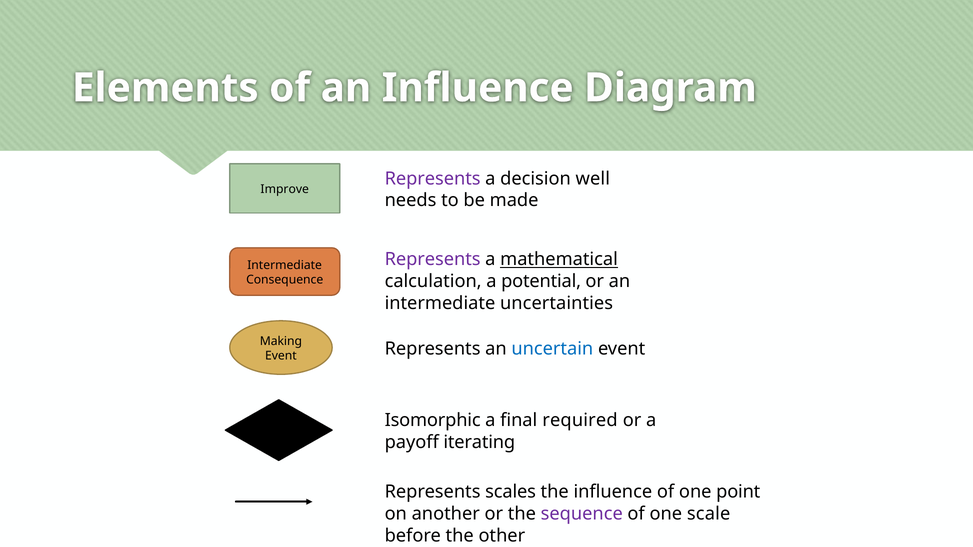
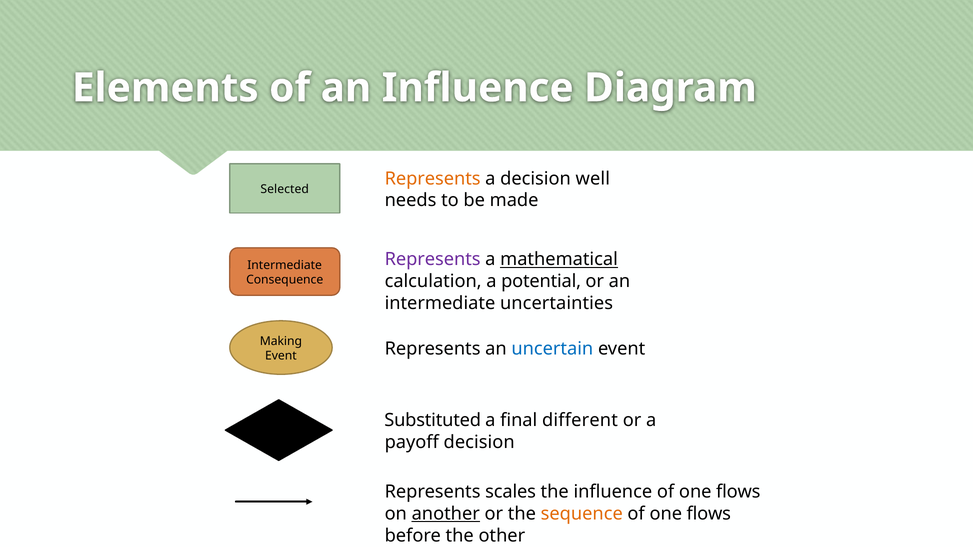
Represents at (433, 179) colour: purple -> orange
Improve: Improve -> Selected
Isomorphic: Isomorphic -> Substituted
required: required -> different
payoff iterating: iterating -> decision
influence of one point: point -> flows
another underline: none -> present
sequence colour: purple -> orange
scale at (709, 514): scale -> flows
